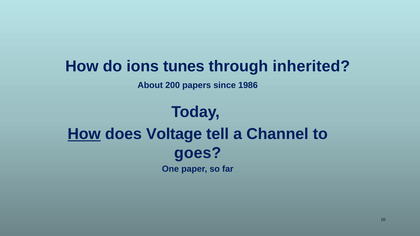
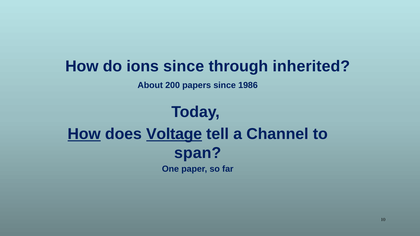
ions tunes: tunes -> since
Voltage underline: none -> present
goes: goes -> span
